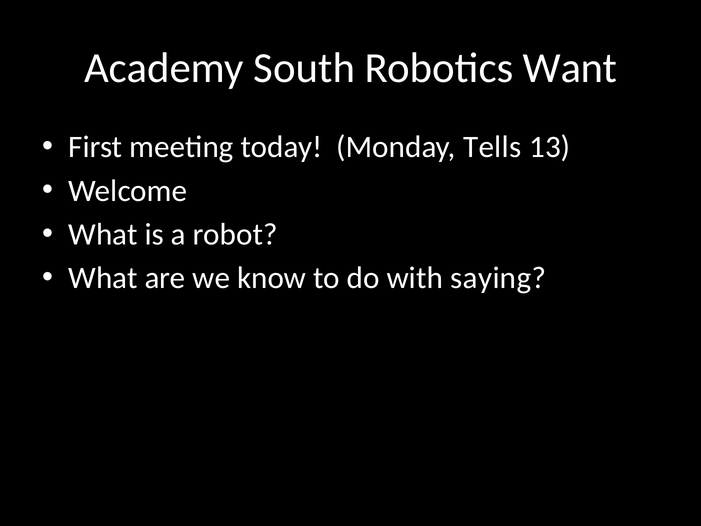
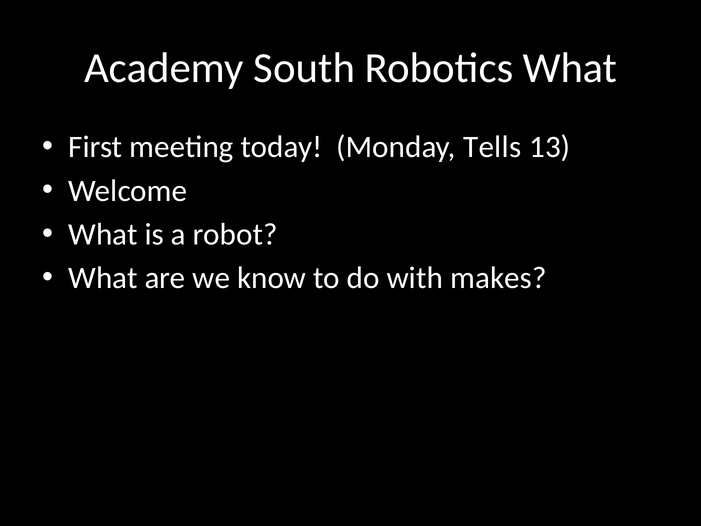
Robotics Want: Want -> What
saying: saying -> makes
